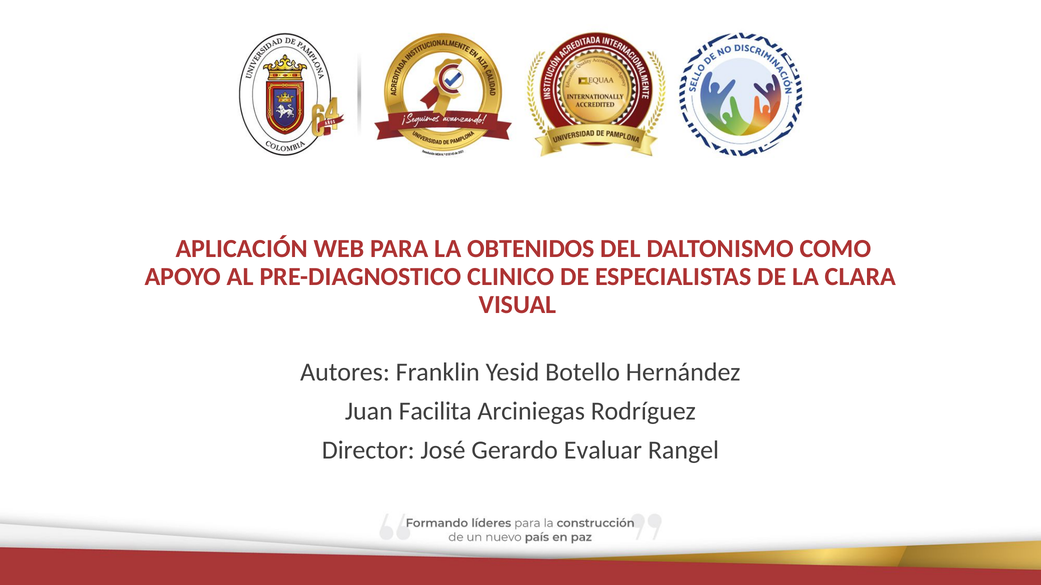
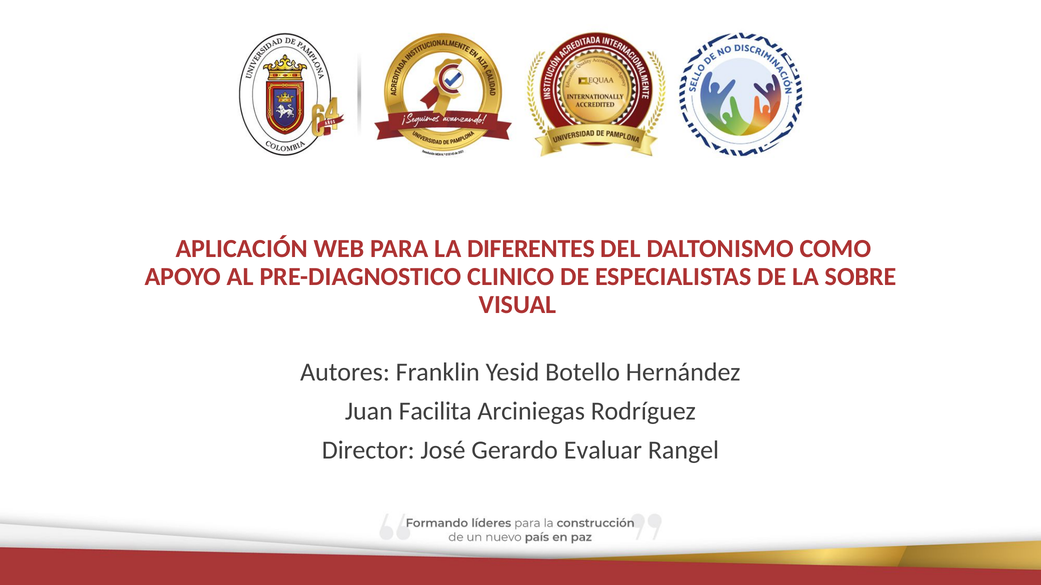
OBTENIDOS: OBTENIDOS -> DIFERENTES
CLARA: CLARA -> SOBRE
